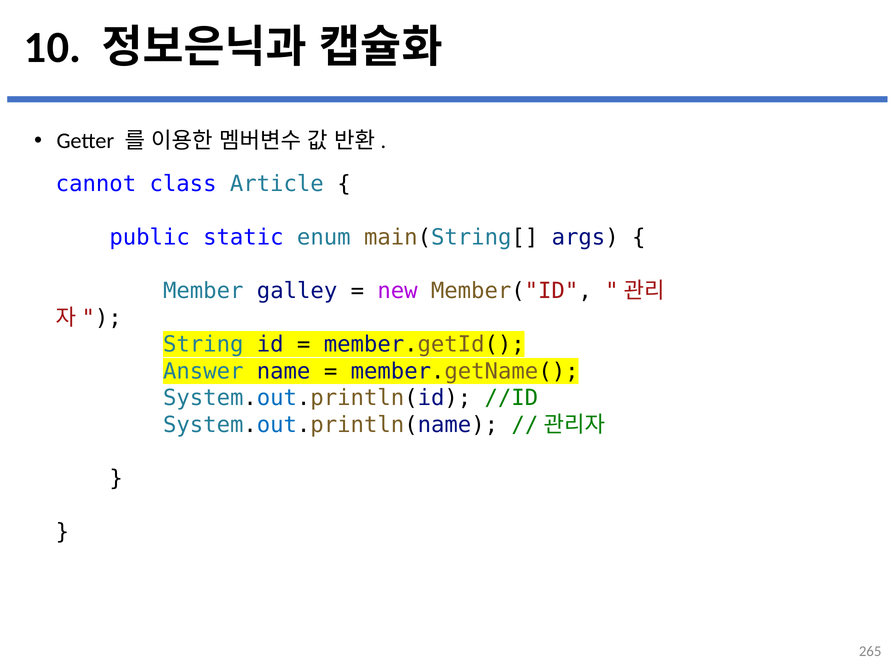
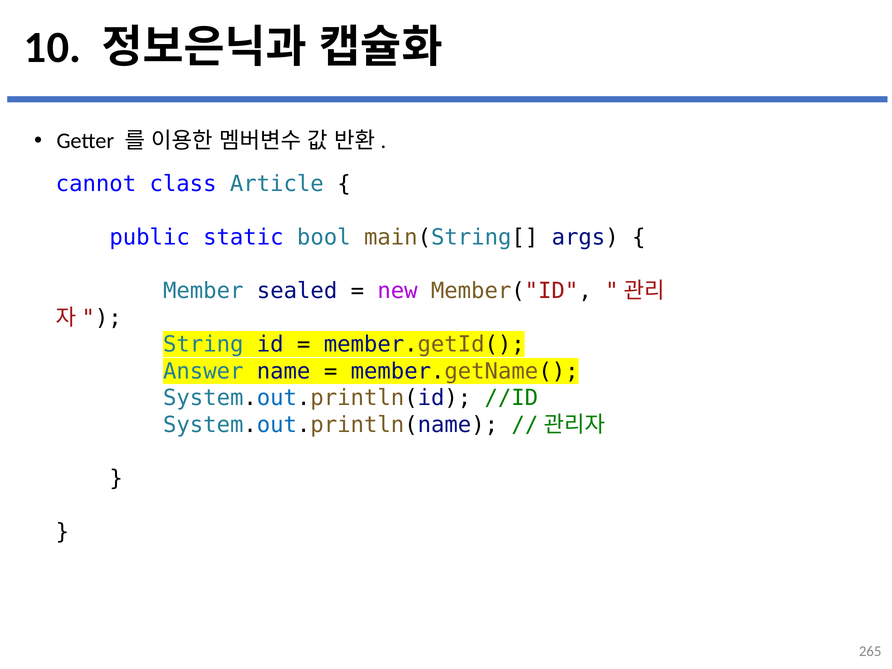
enum: enum -> bool
galley: galley -> sealed
